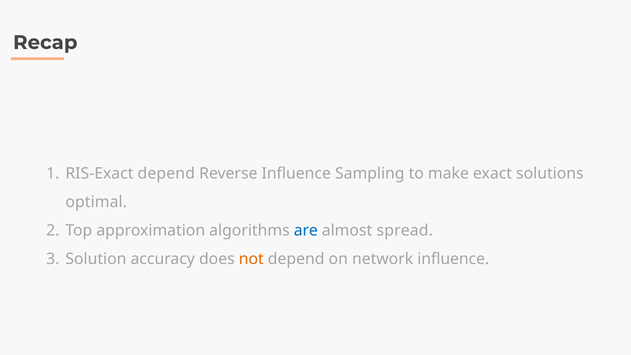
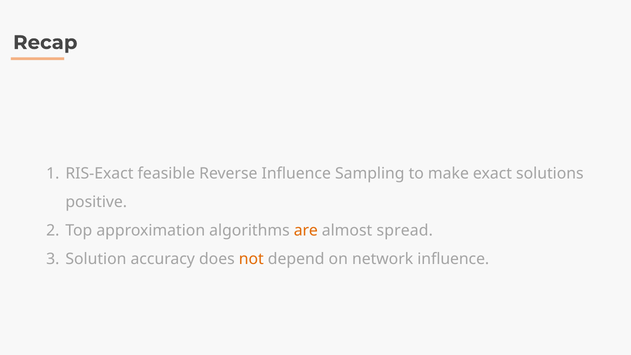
RIS-Exact depend: depend -> feasible
optimal: optimal -> positive
are colour: blue -> orange
